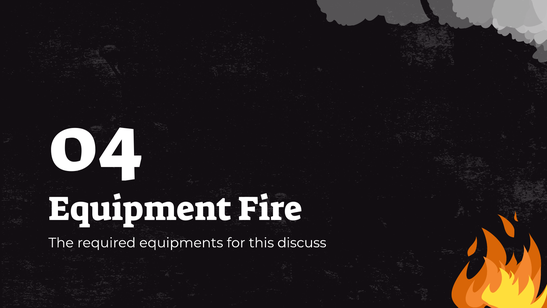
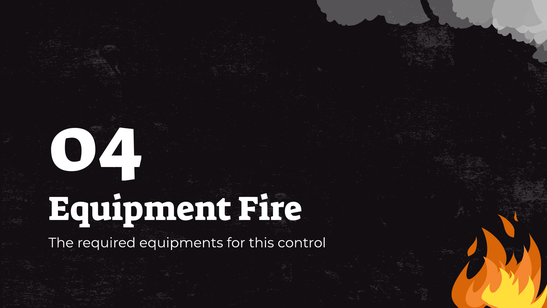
discuss: discuss -> control
